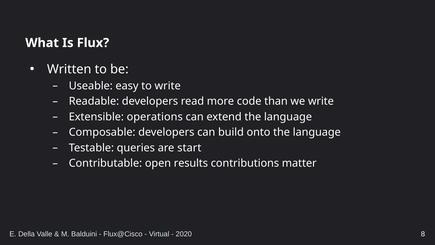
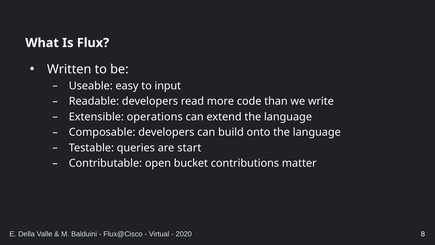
to write: write -> input
results: results -> bucket
